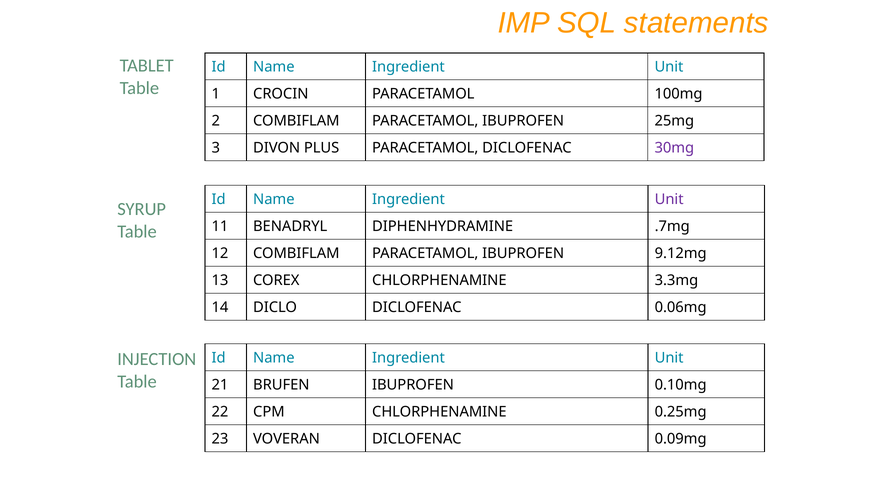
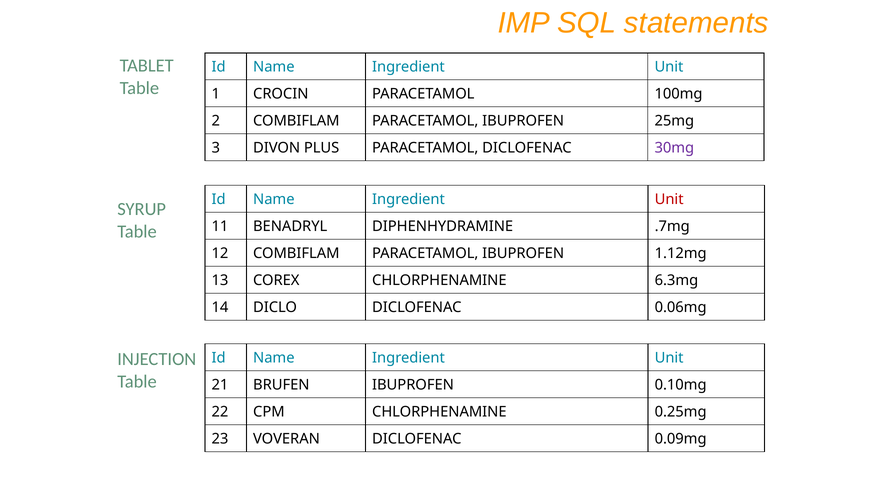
Unit at (669, 199) colour: purple -> red
9.12mg: 9.12mg -> 1.12mg
3.3mg: 3.3mg -> 6.3mg
